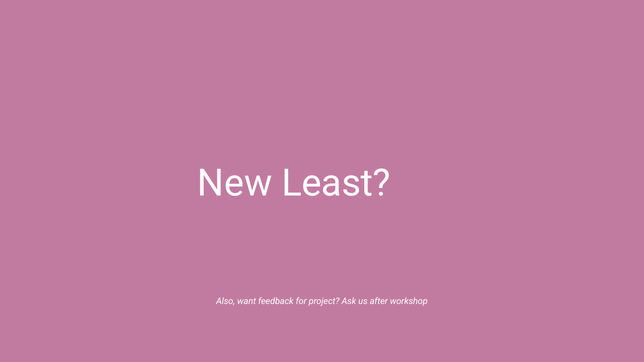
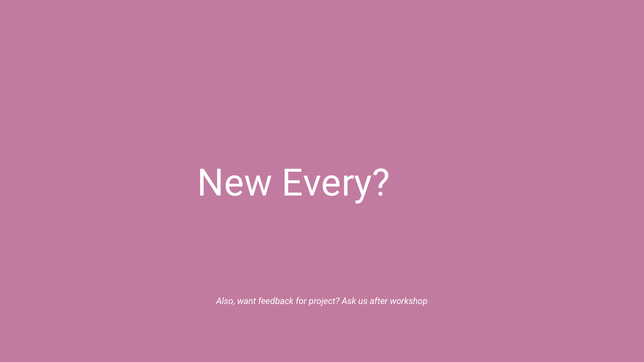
Least: Least -> Every
